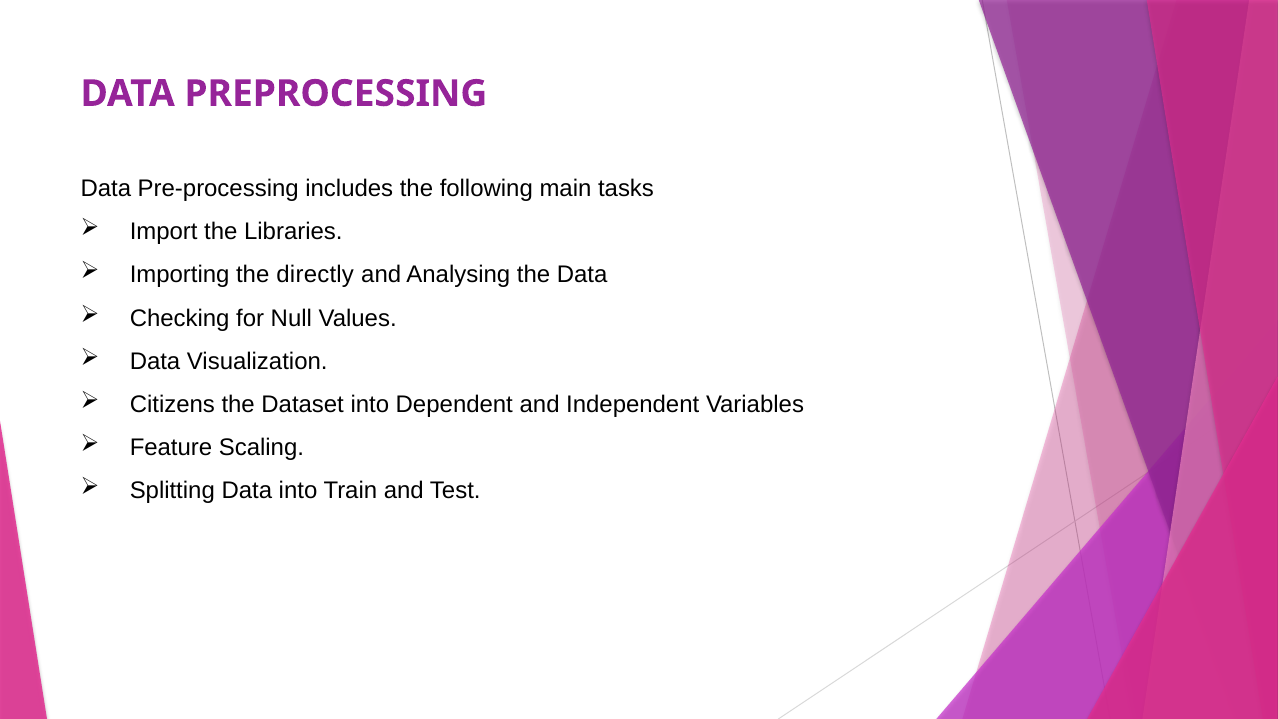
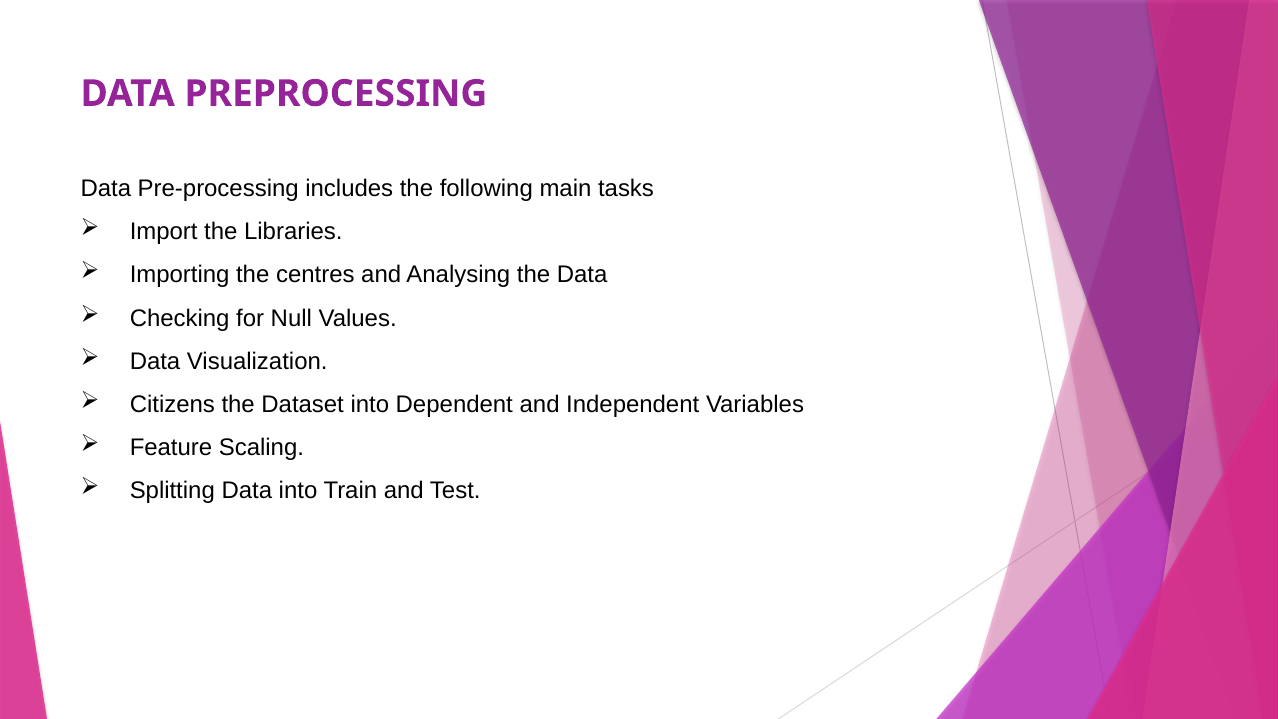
directly: directly -> centres
